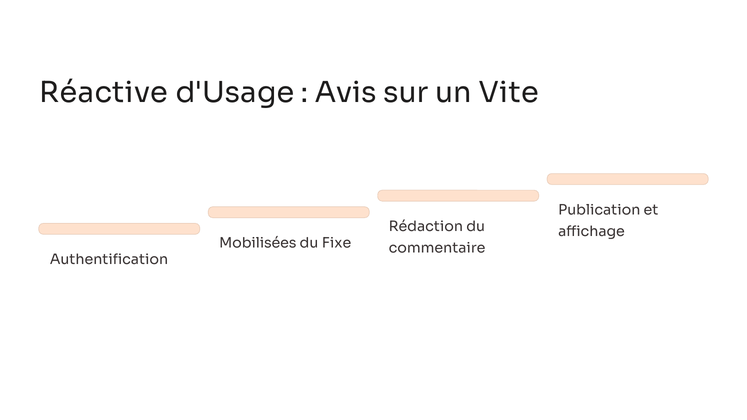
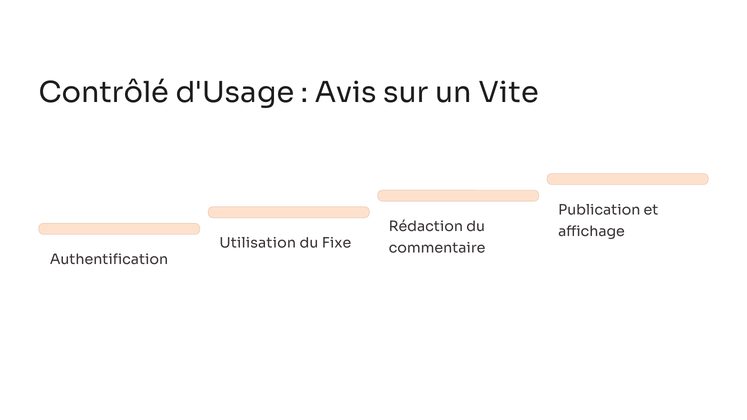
Réactive: Réactive -> Contrôlé
Mobilisées: Mobilisées -> Utilisation
